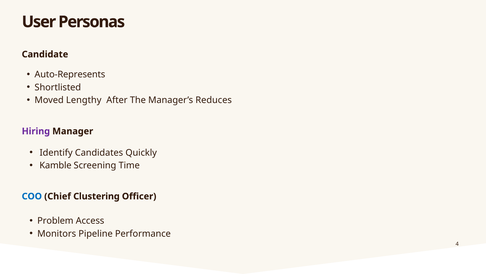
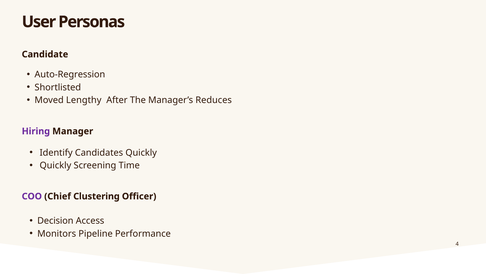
Auto-Represents: Auto-Represents -> Auto-Regression
Kamble at (56, 165): Kamble -> Quickly
COO colour: blue -> purple
Problem: Problem -> Decision
